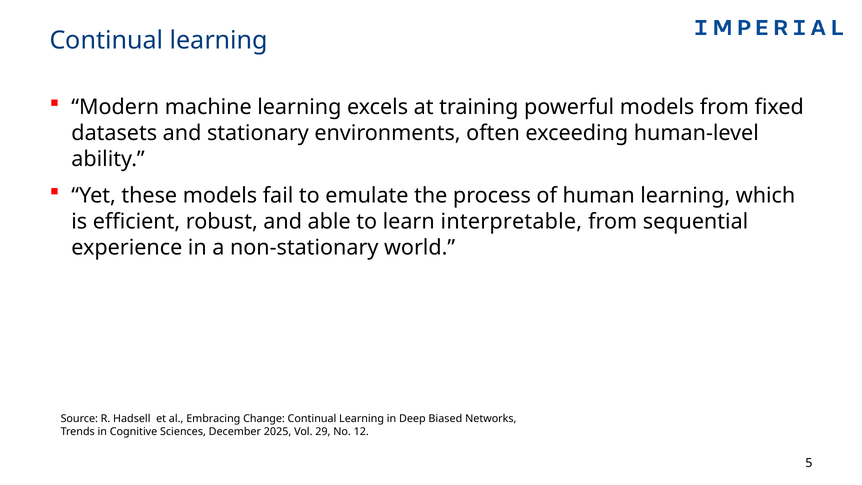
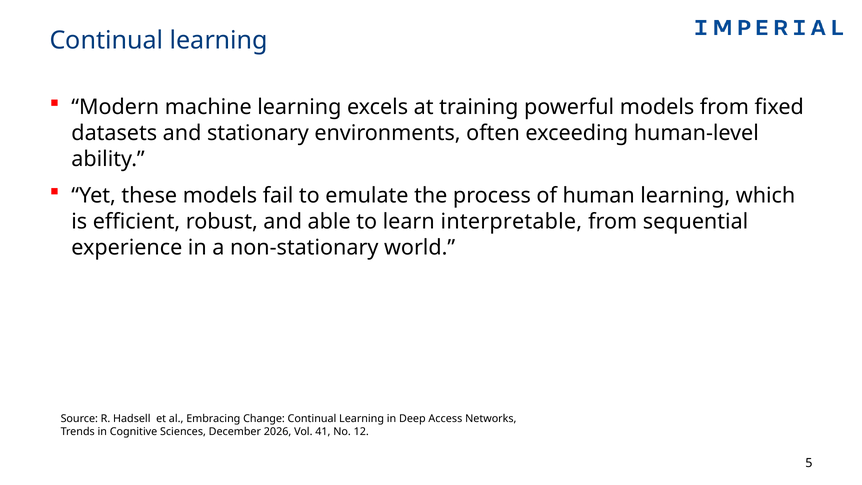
Biased: Biased -> Access
2025: 2025 -> 2026
29: 29 -> 41
